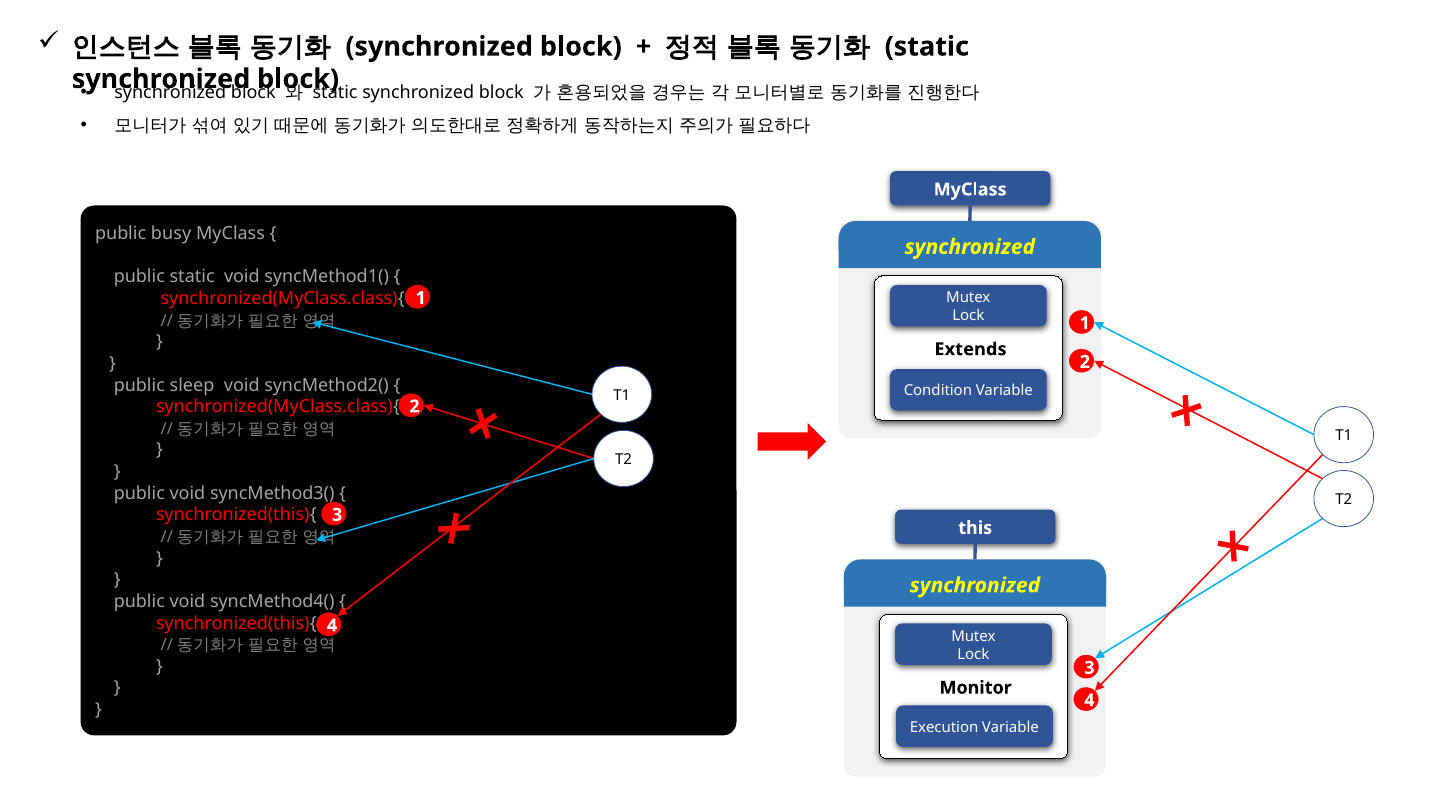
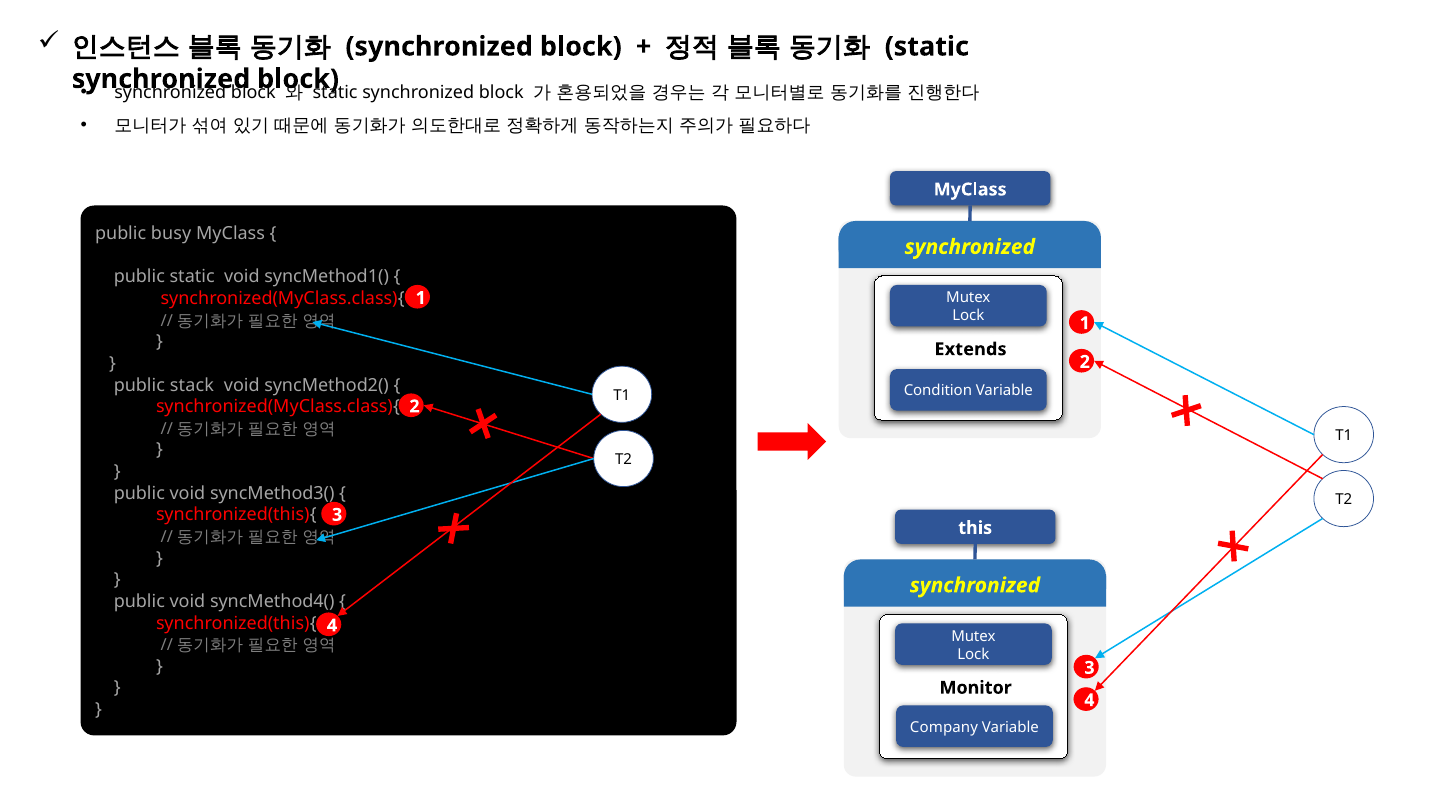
sleep: sleep -> stack
Execution: Execution -> Company
